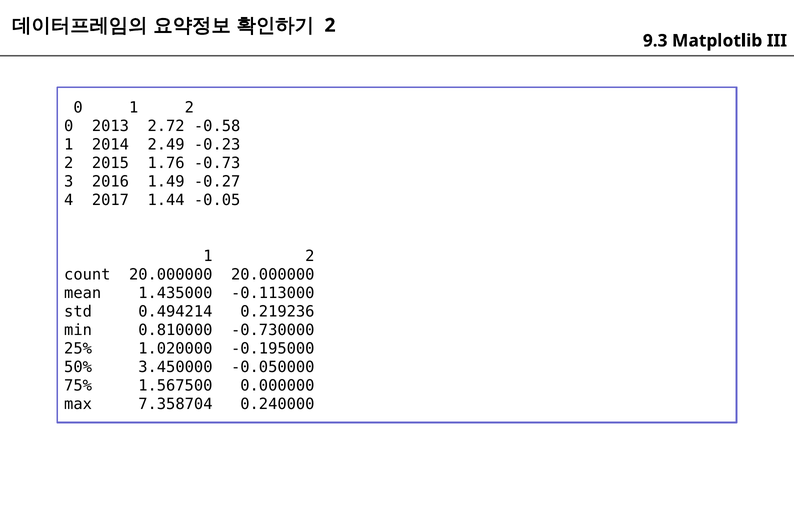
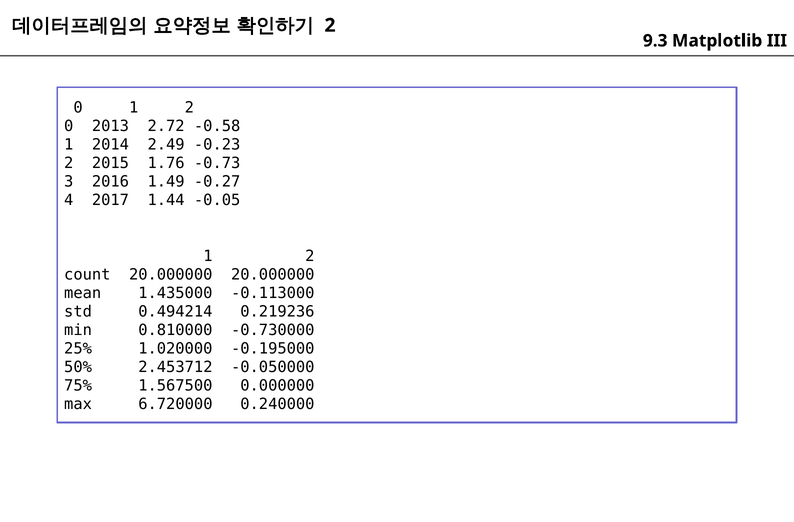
3.450000: 3.450000 -> 2.453712
7.358704: 7.358704 -> 6.720000
